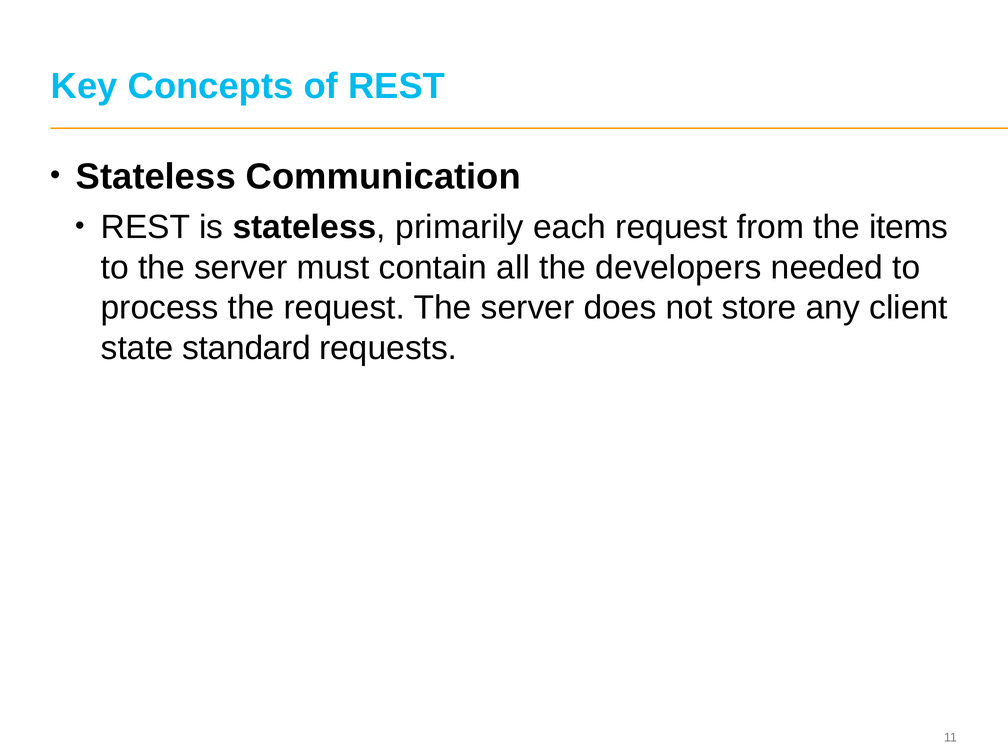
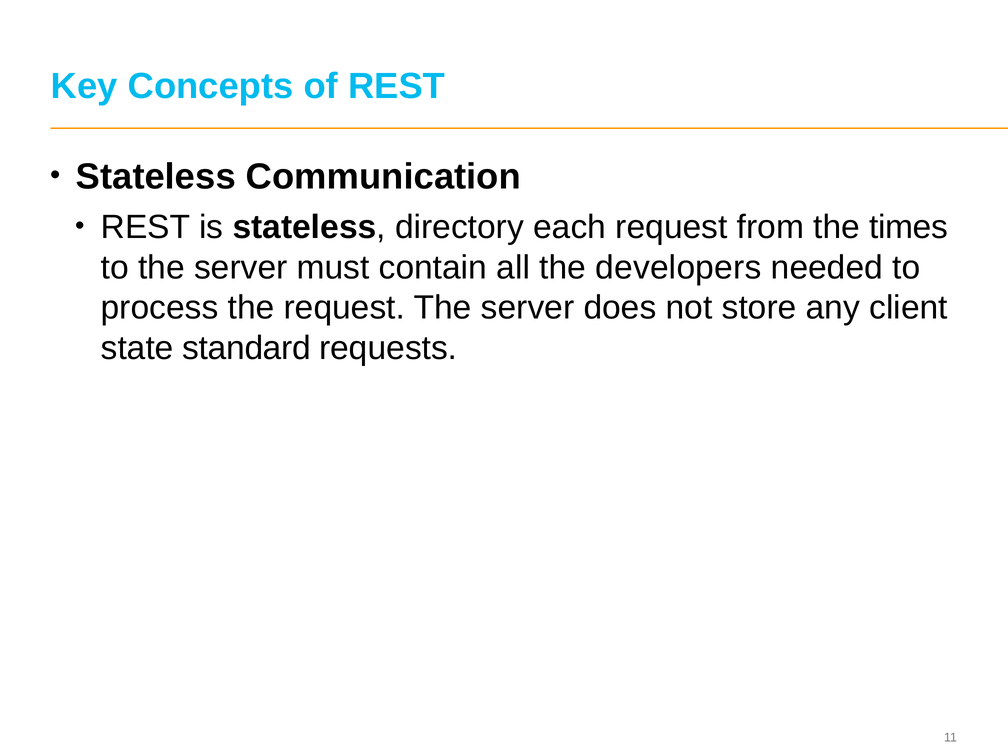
primarily: primarily -> directory
items: items -> times
